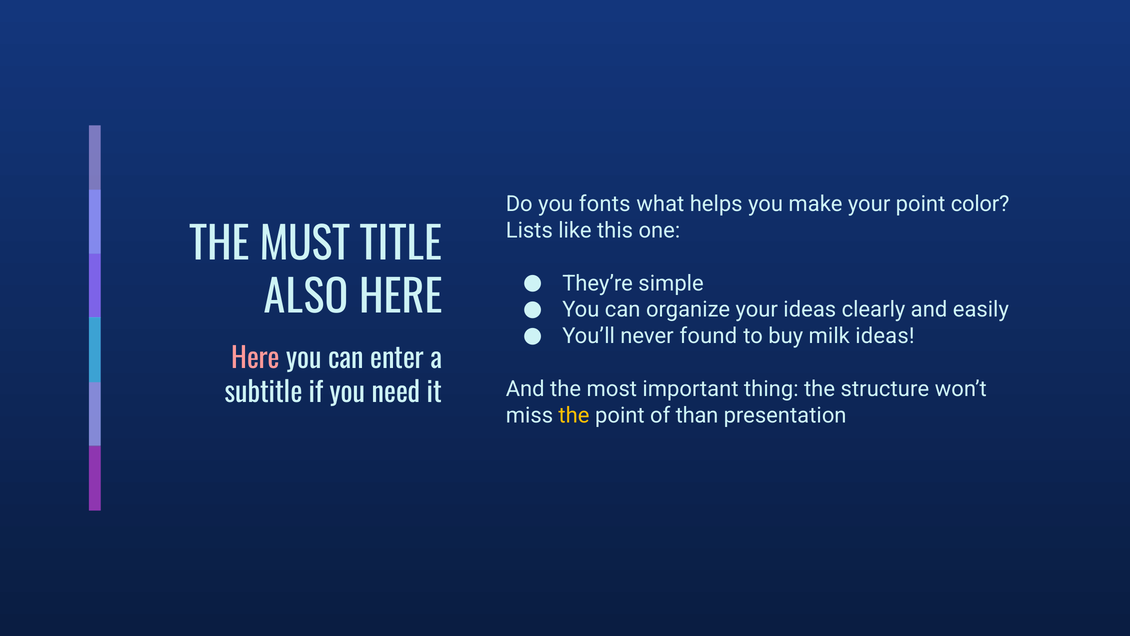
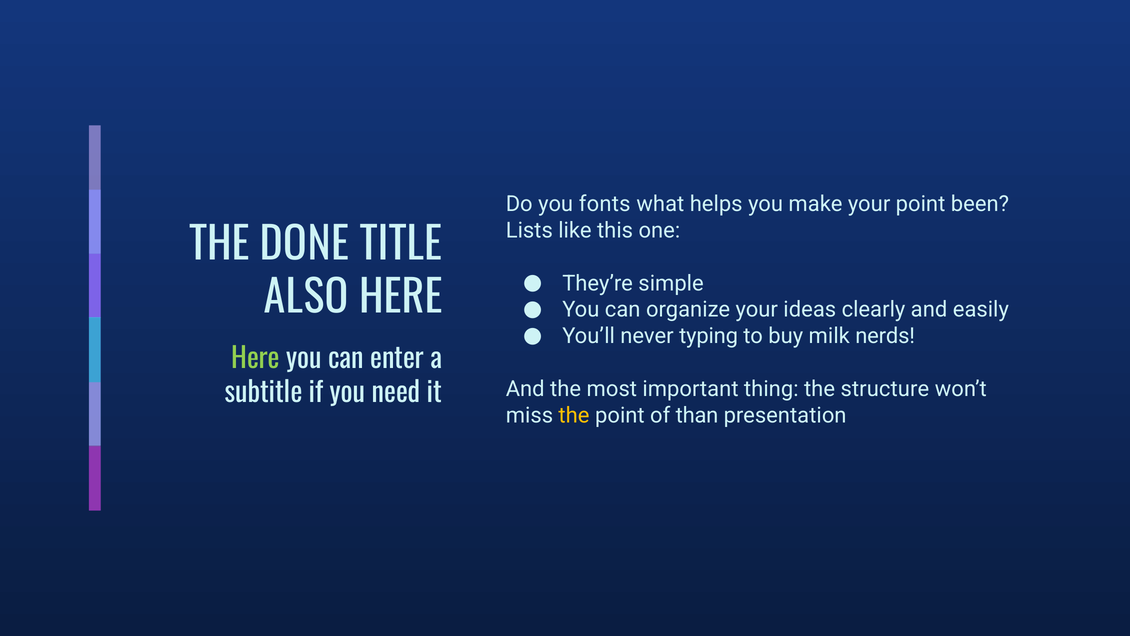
color: color -> been
MUST: MUST -> DONE
found: found -> typing
milk ideas: ideas -> nerds
Here at (256, 359) colour: pink -> light green
